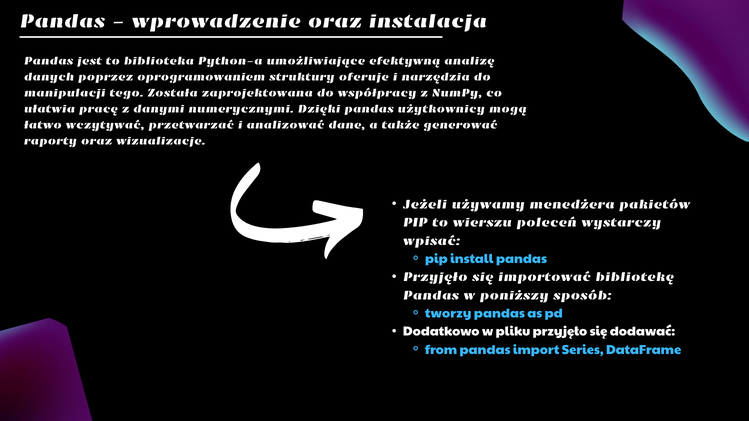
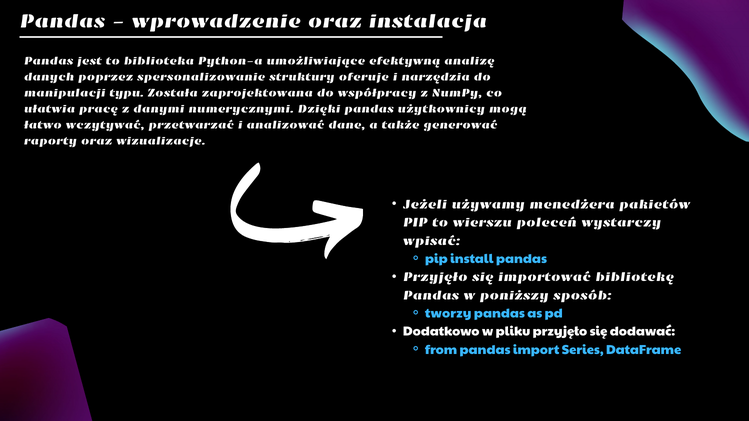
oprogramowaniem: oprogramowaniem -> spersonalizowanie
tego: tego -> typu
